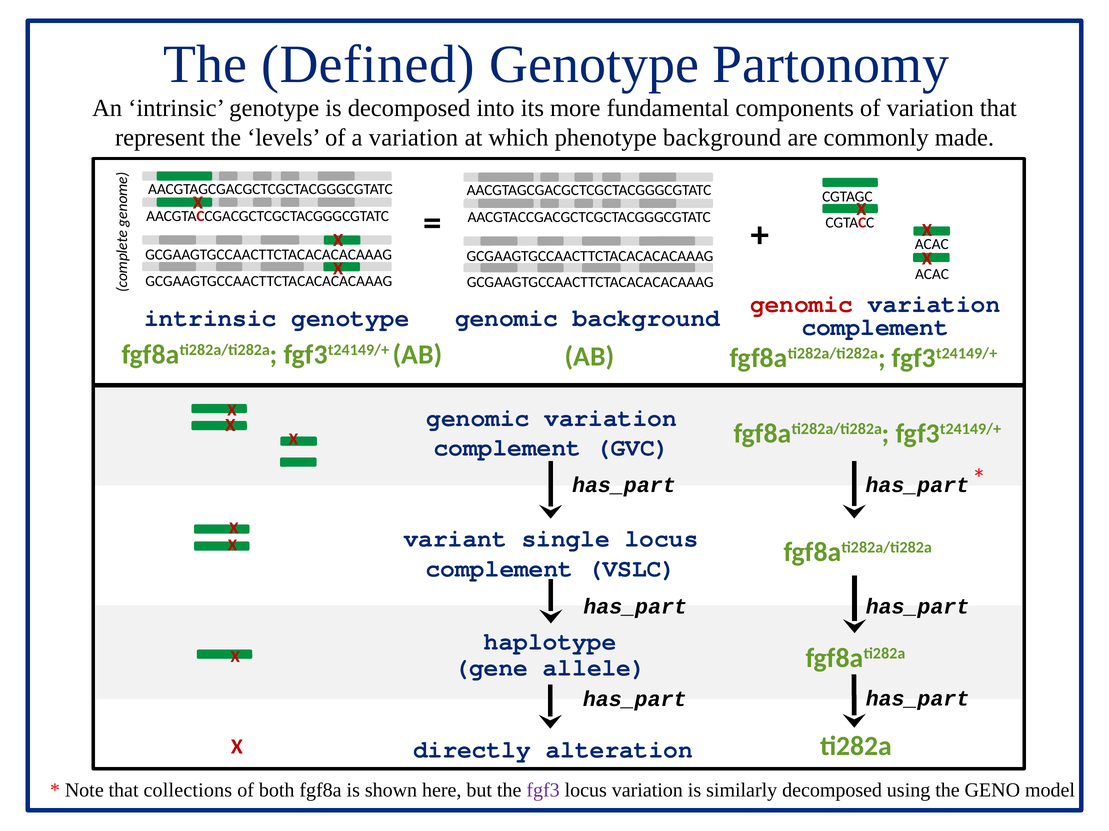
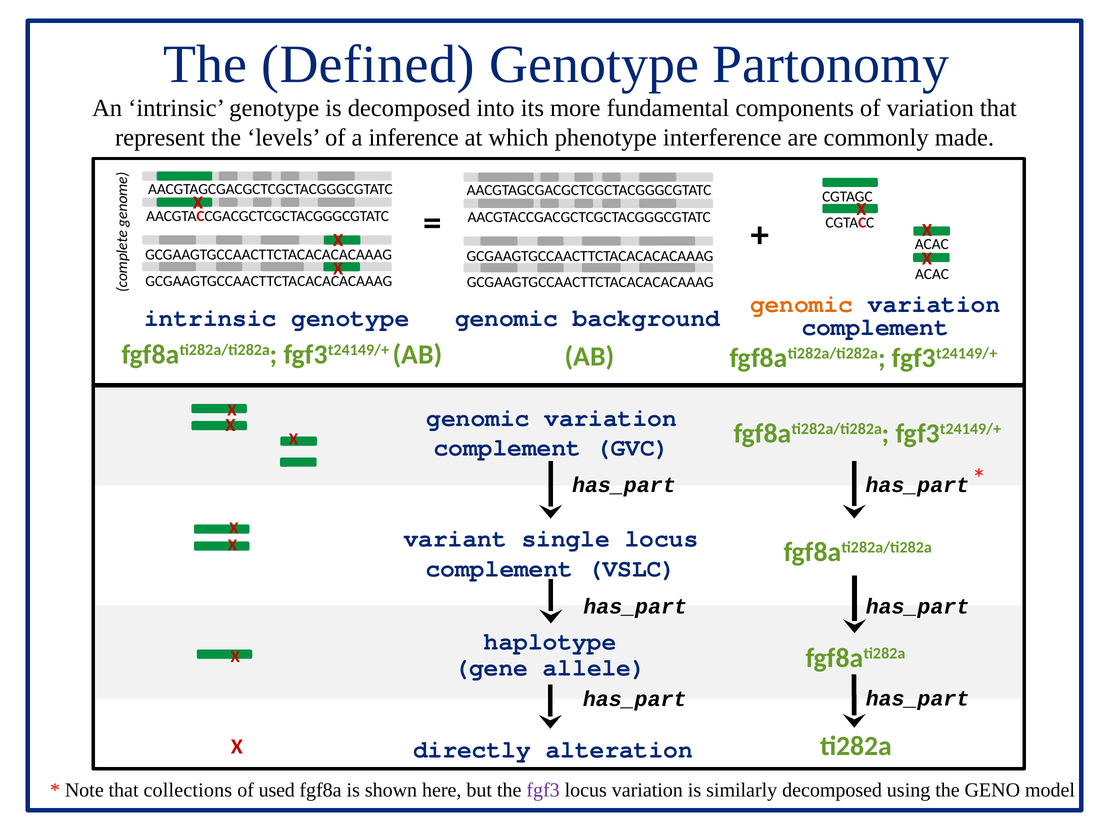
a variation: variation -> inference
phenotype background: background -> interference
genomic at (802, 304) colour: red -> orange
both: both -> used
